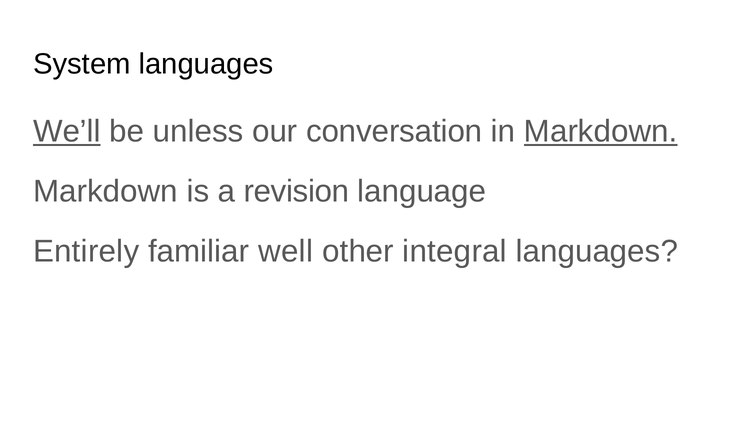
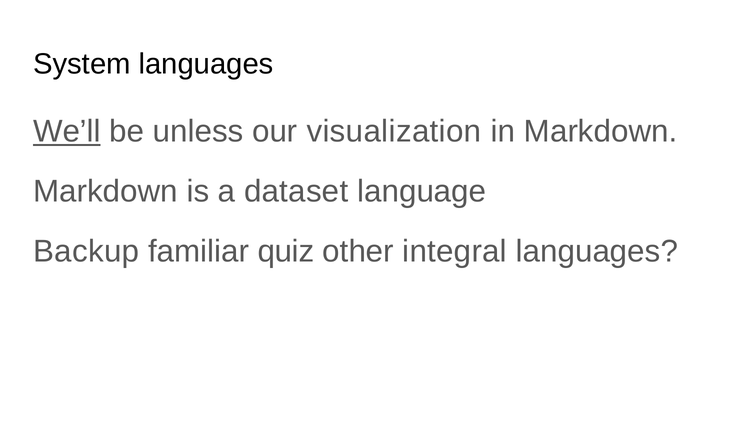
conversation: conversation -> visualization
Markdown at (601, 131) underline: present -> none
revision: revision -> dataset
Entirely: Entirely -> Backup
well: well -> quiz
